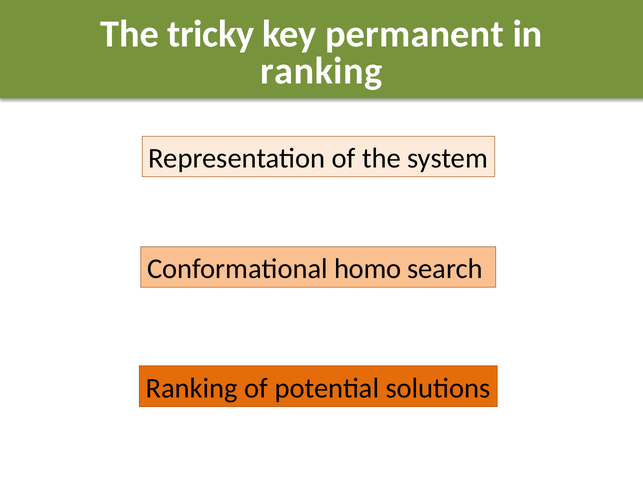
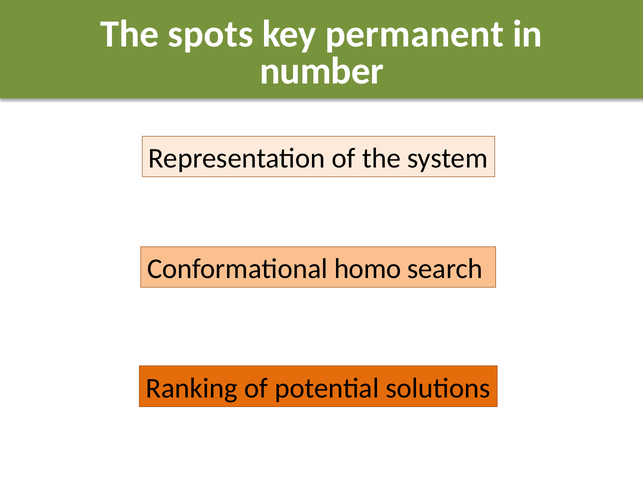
tricky: tricky -> spots
ranking at (321, 71): ranking -> number
